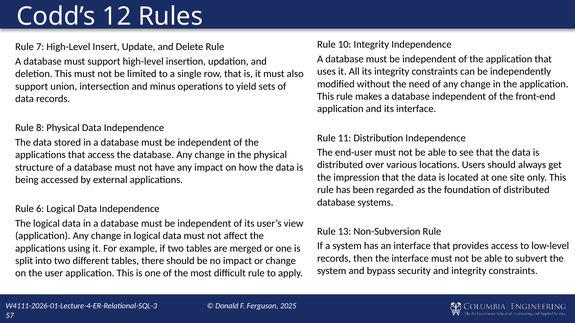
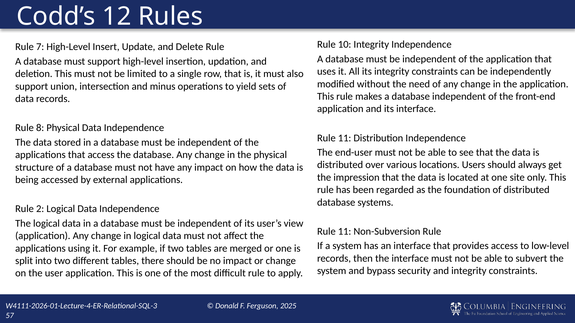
6: 6 -> 2
13 at (345, 232): 13 -> 11
